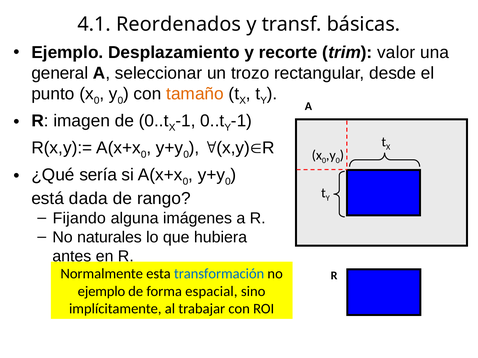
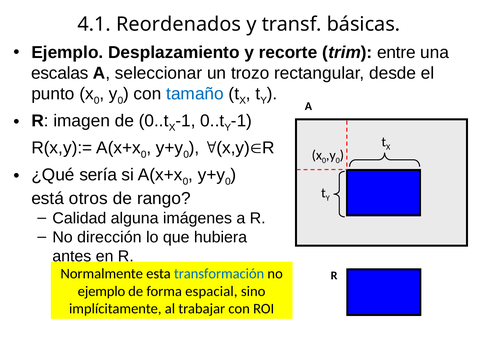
valor: valor -> entre
general: general -> escalas
tamaño colour: orange -> blue
dada: dada -> otros
Fijando: Fijando -> Calidad
naturales: naturales -> dirección
